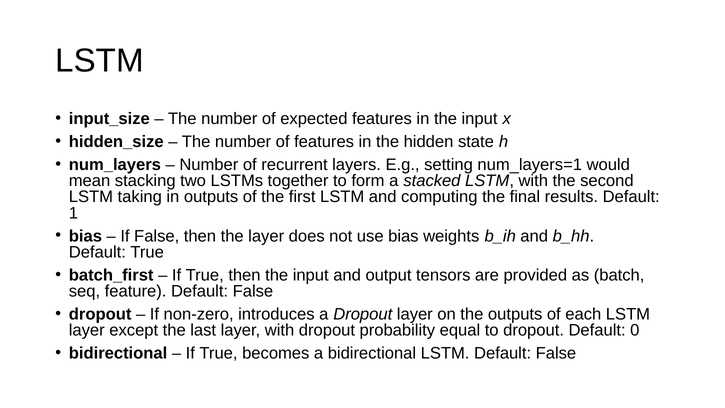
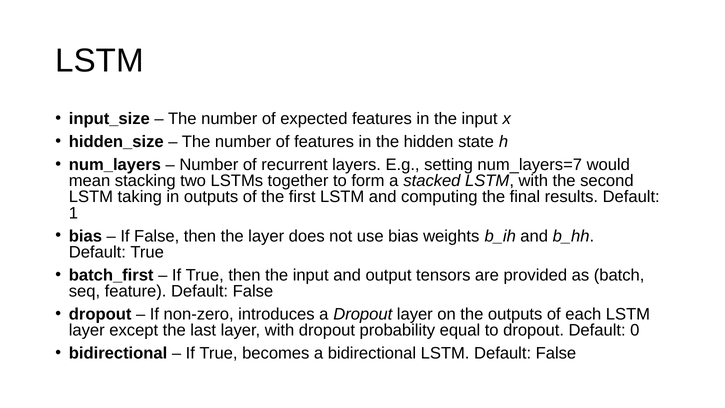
num_layers=1: num_layers=1 -> num_layers=7
